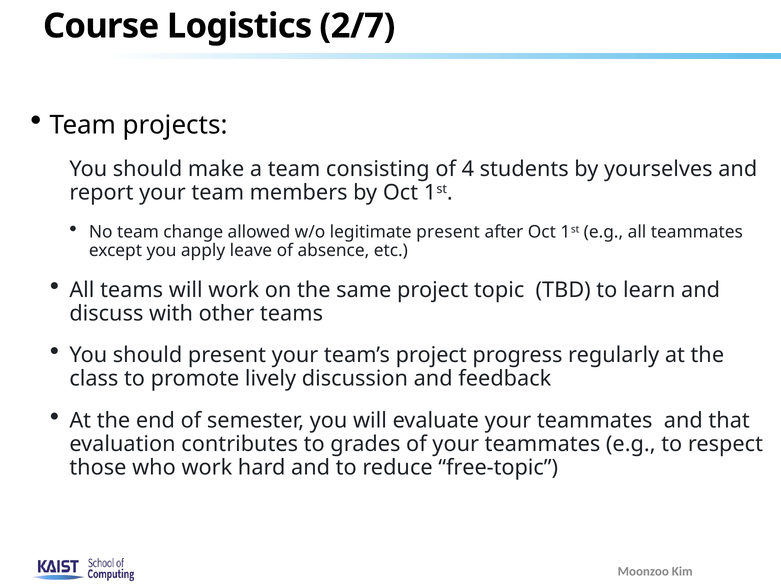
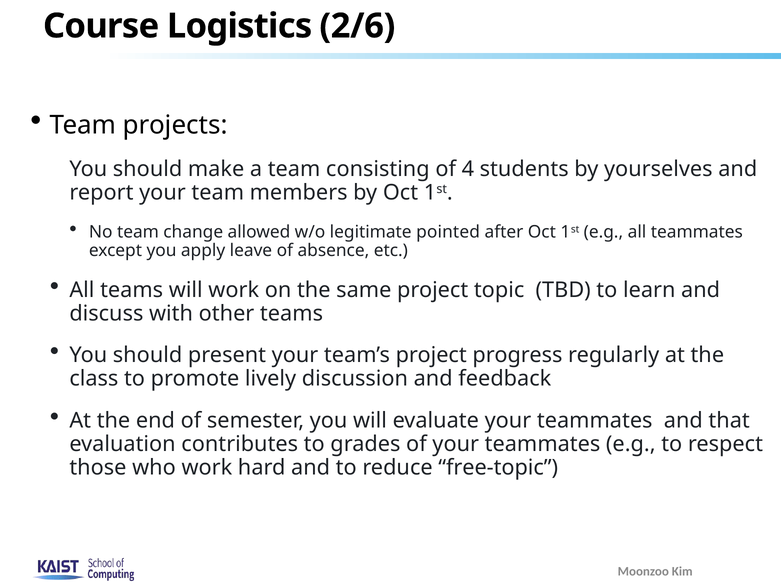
2/7: 2/7 -> 2/6
legitimate present: present -> pointed
